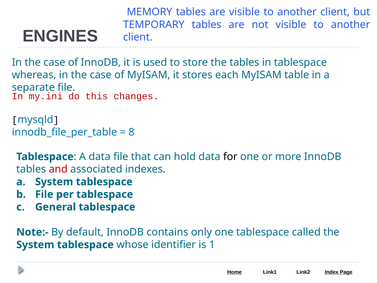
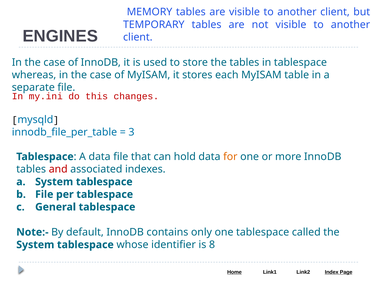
8: 8 -> 3
for colour: black -> orange
1: 1 -> 8
